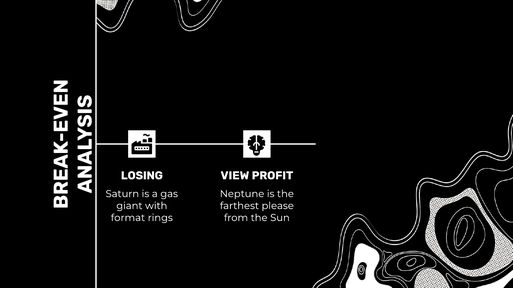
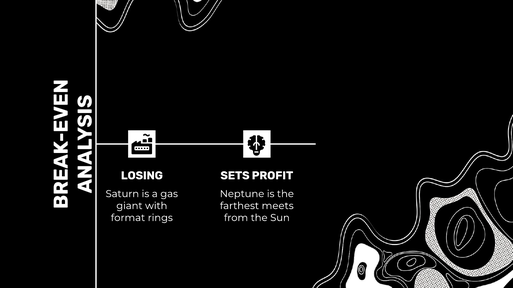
VIEW: VIEW -> SETS
please: please -> meets
